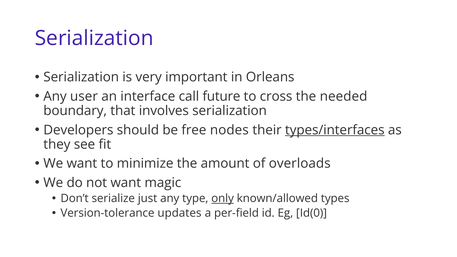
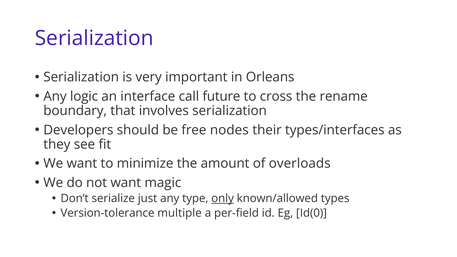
user: user -> logic
needed: needed -> rename
types/interfaces underline: present -> none
updates: updates -> multiple
